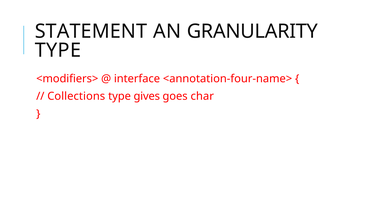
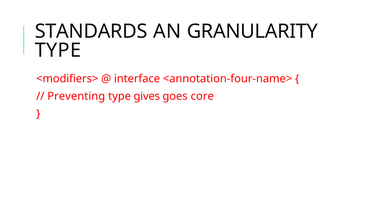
STATEMENT: STATEMENT -> STANDARDS
Collections: Collections -> Preventing
char: char -> core
